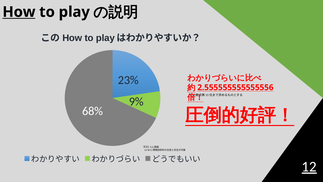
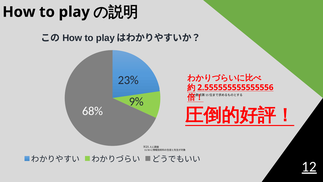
How at (19, 12) underline: present -> none
